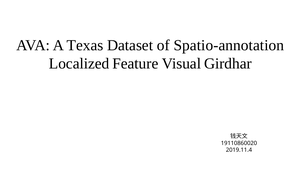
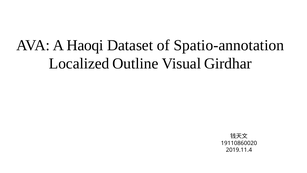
Texas: Texas -> Haoqi
Feature: Feature -> Outline
